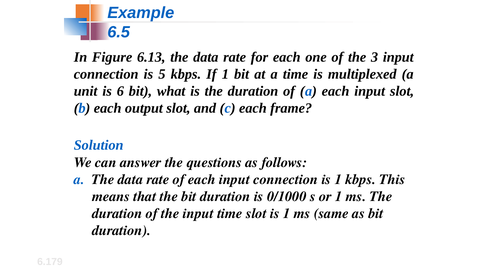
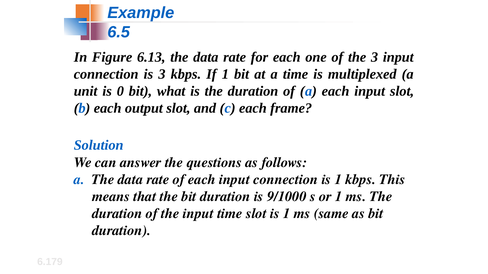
is 5: 5 -> 3
6: 6 -> 0
0/1000: 0/1000 -> 9/1000
